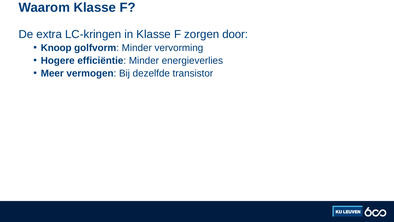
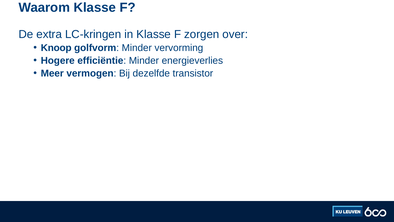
door: door -> over
